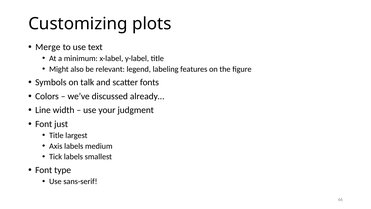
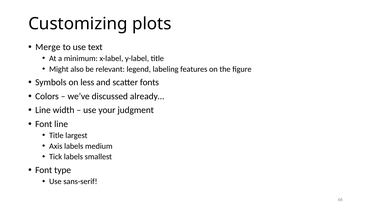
talk: talk -> less
Font just: just -> line
